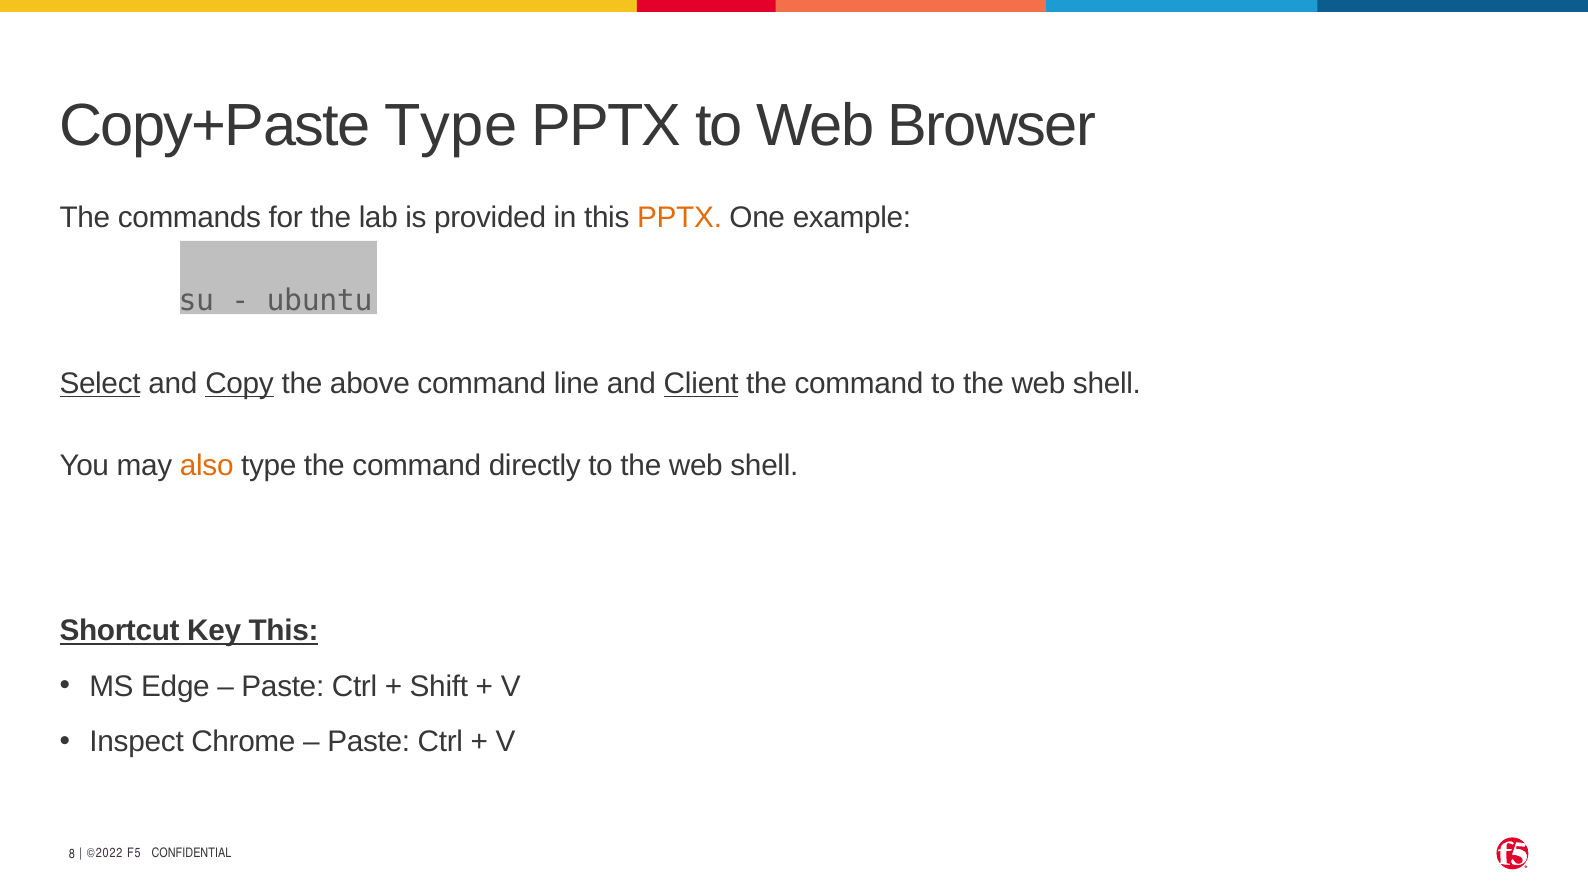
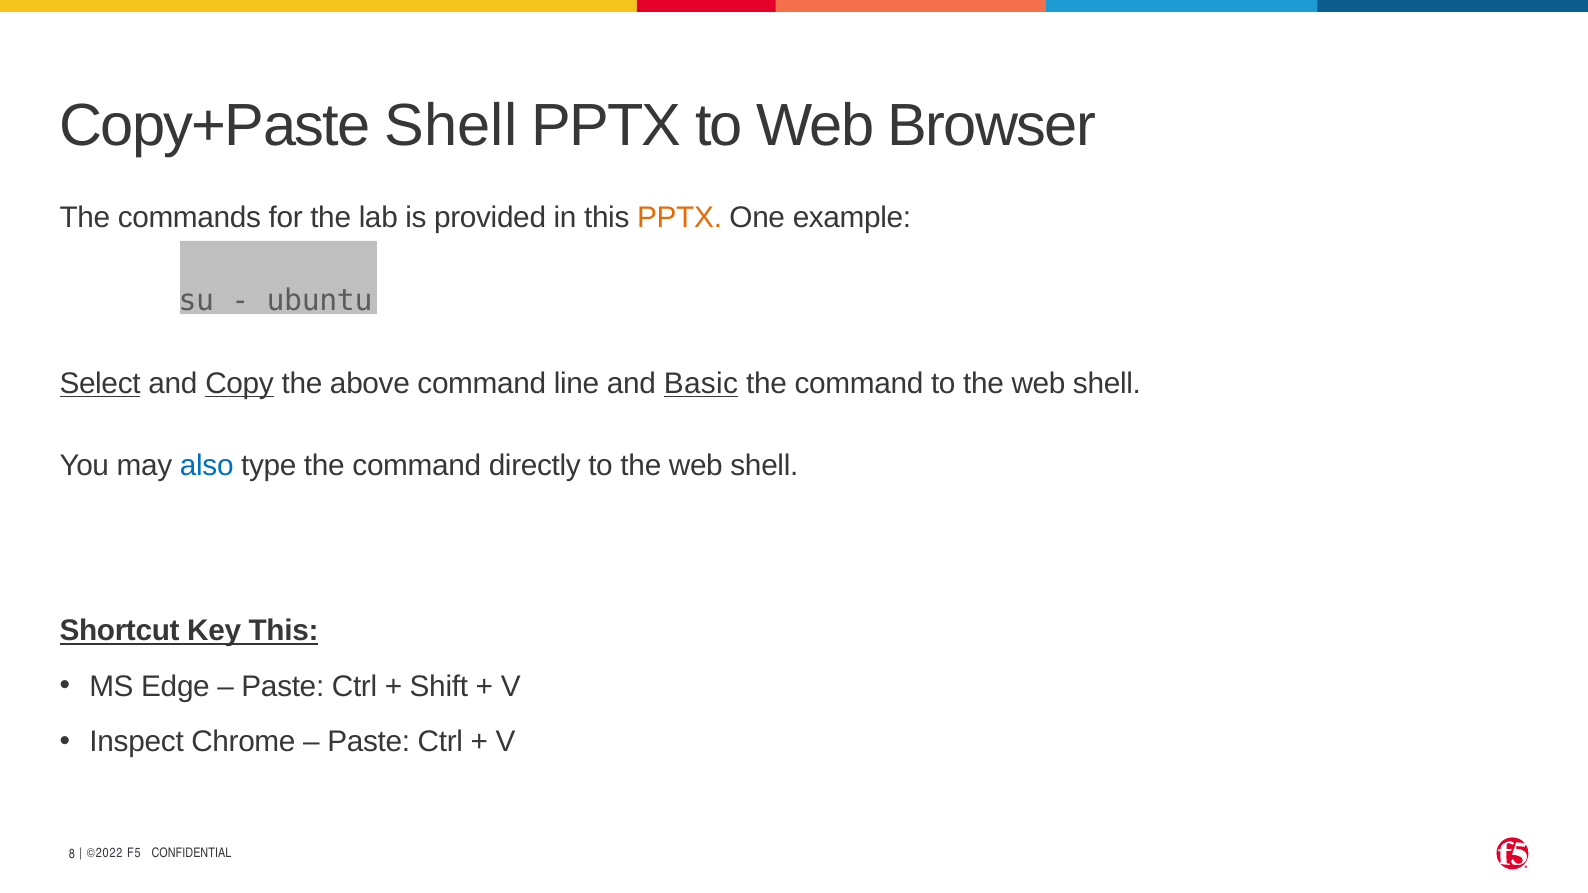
Copy+Paste Type: Type -> Shell
Client: Client -> Basic
also colour: orange -> blue
